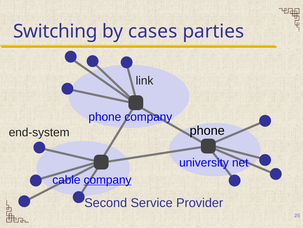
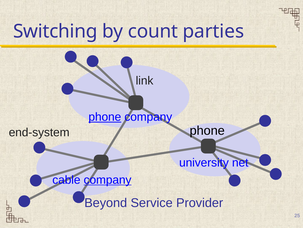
cases: cases -> count
phone at (105, 117) underline: none -> present
Second: Second -> Beyond
